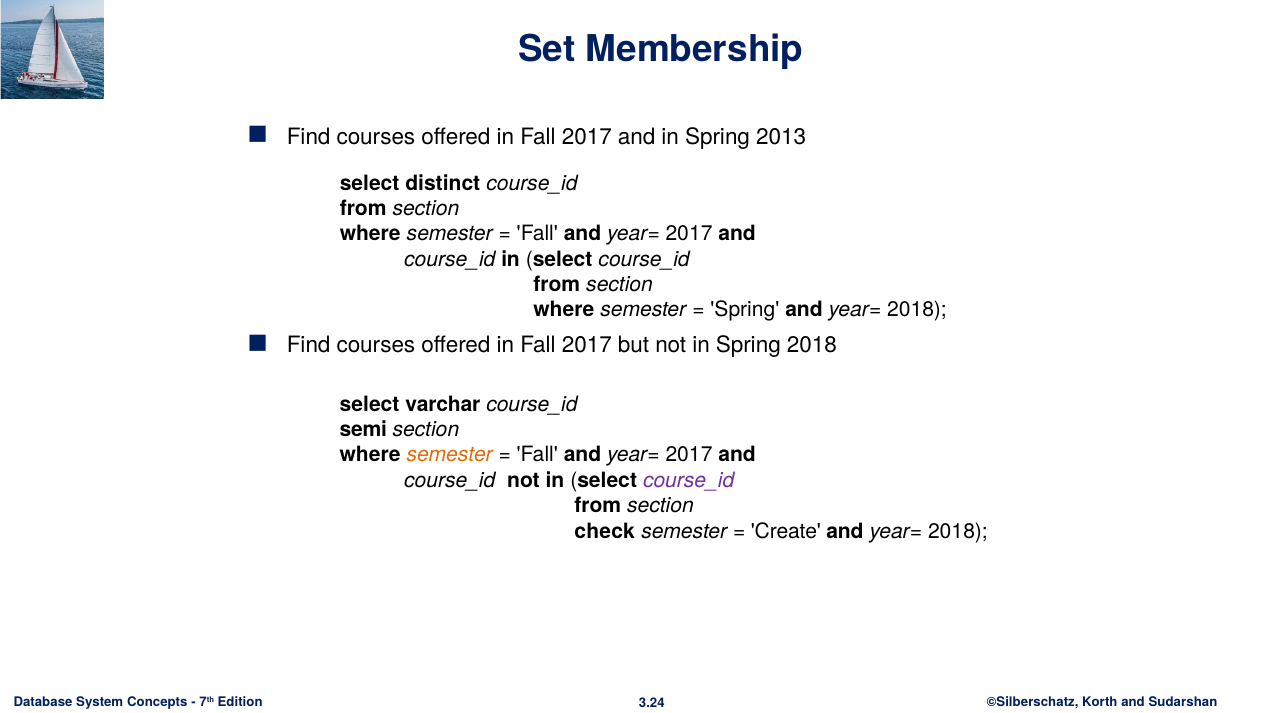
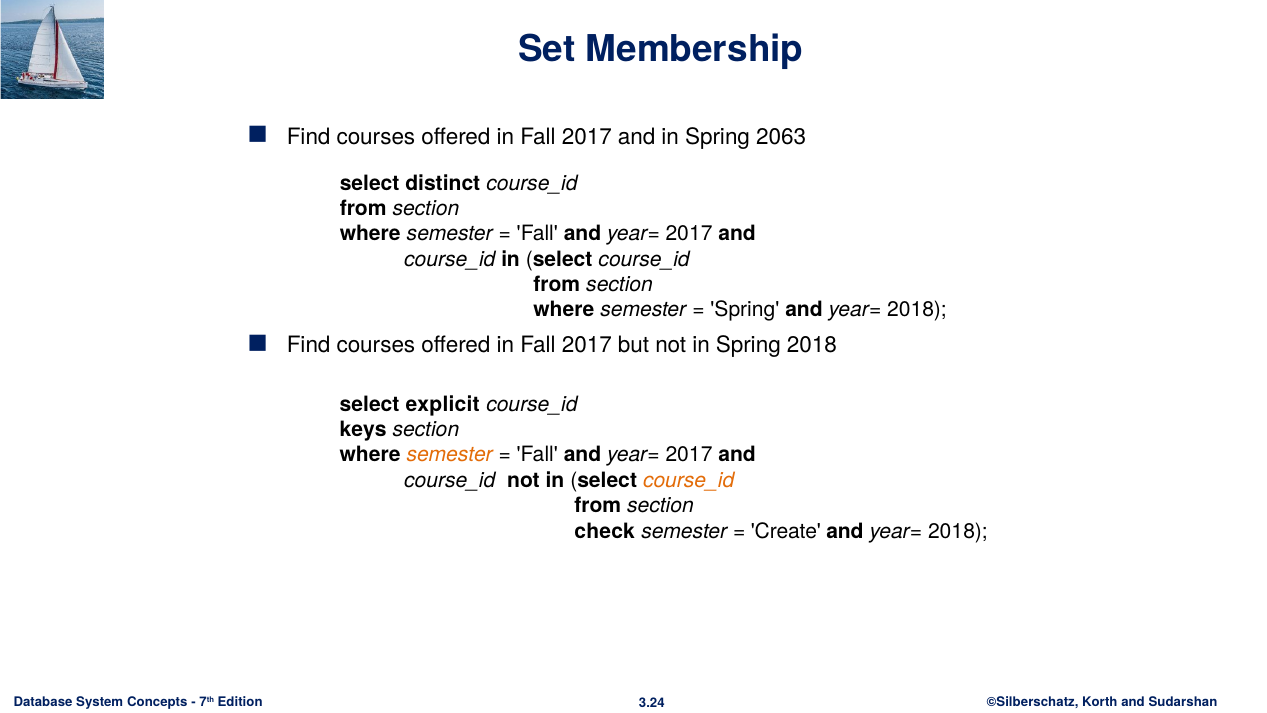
2013: 2013 -> 2063
varchar: varchar -> explicit
semi: semi -> keys
course_id at (689, 480) colour: purple -> orange
